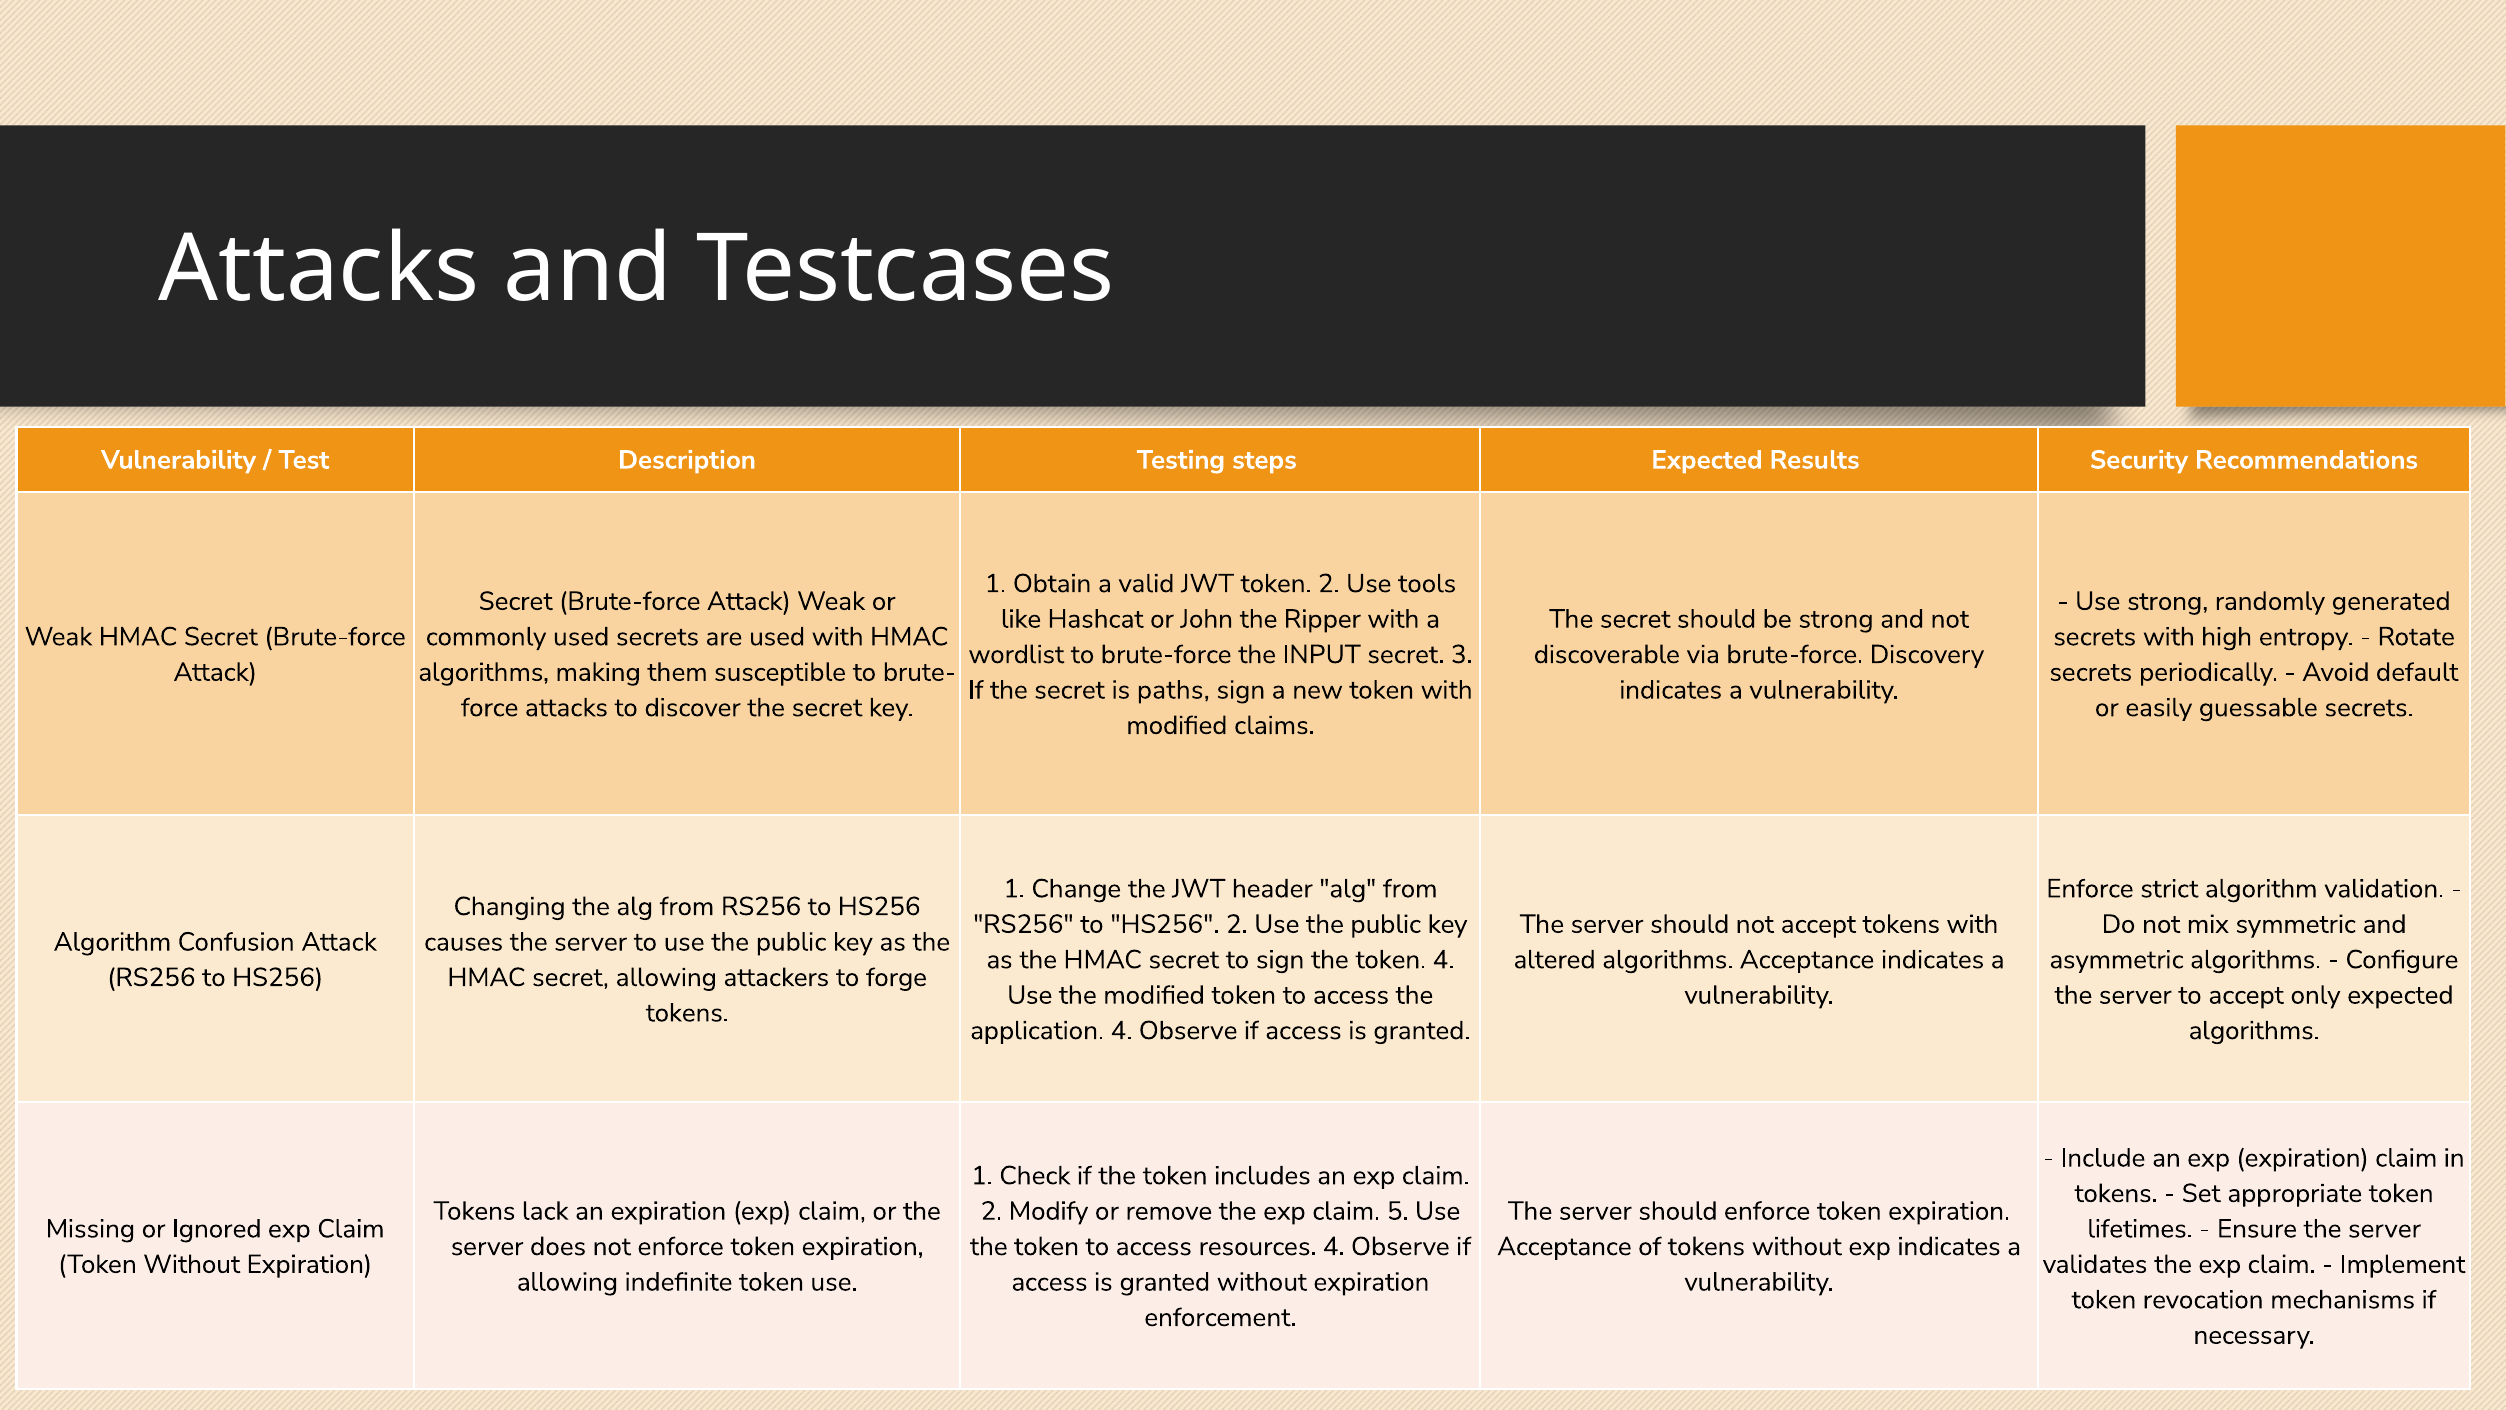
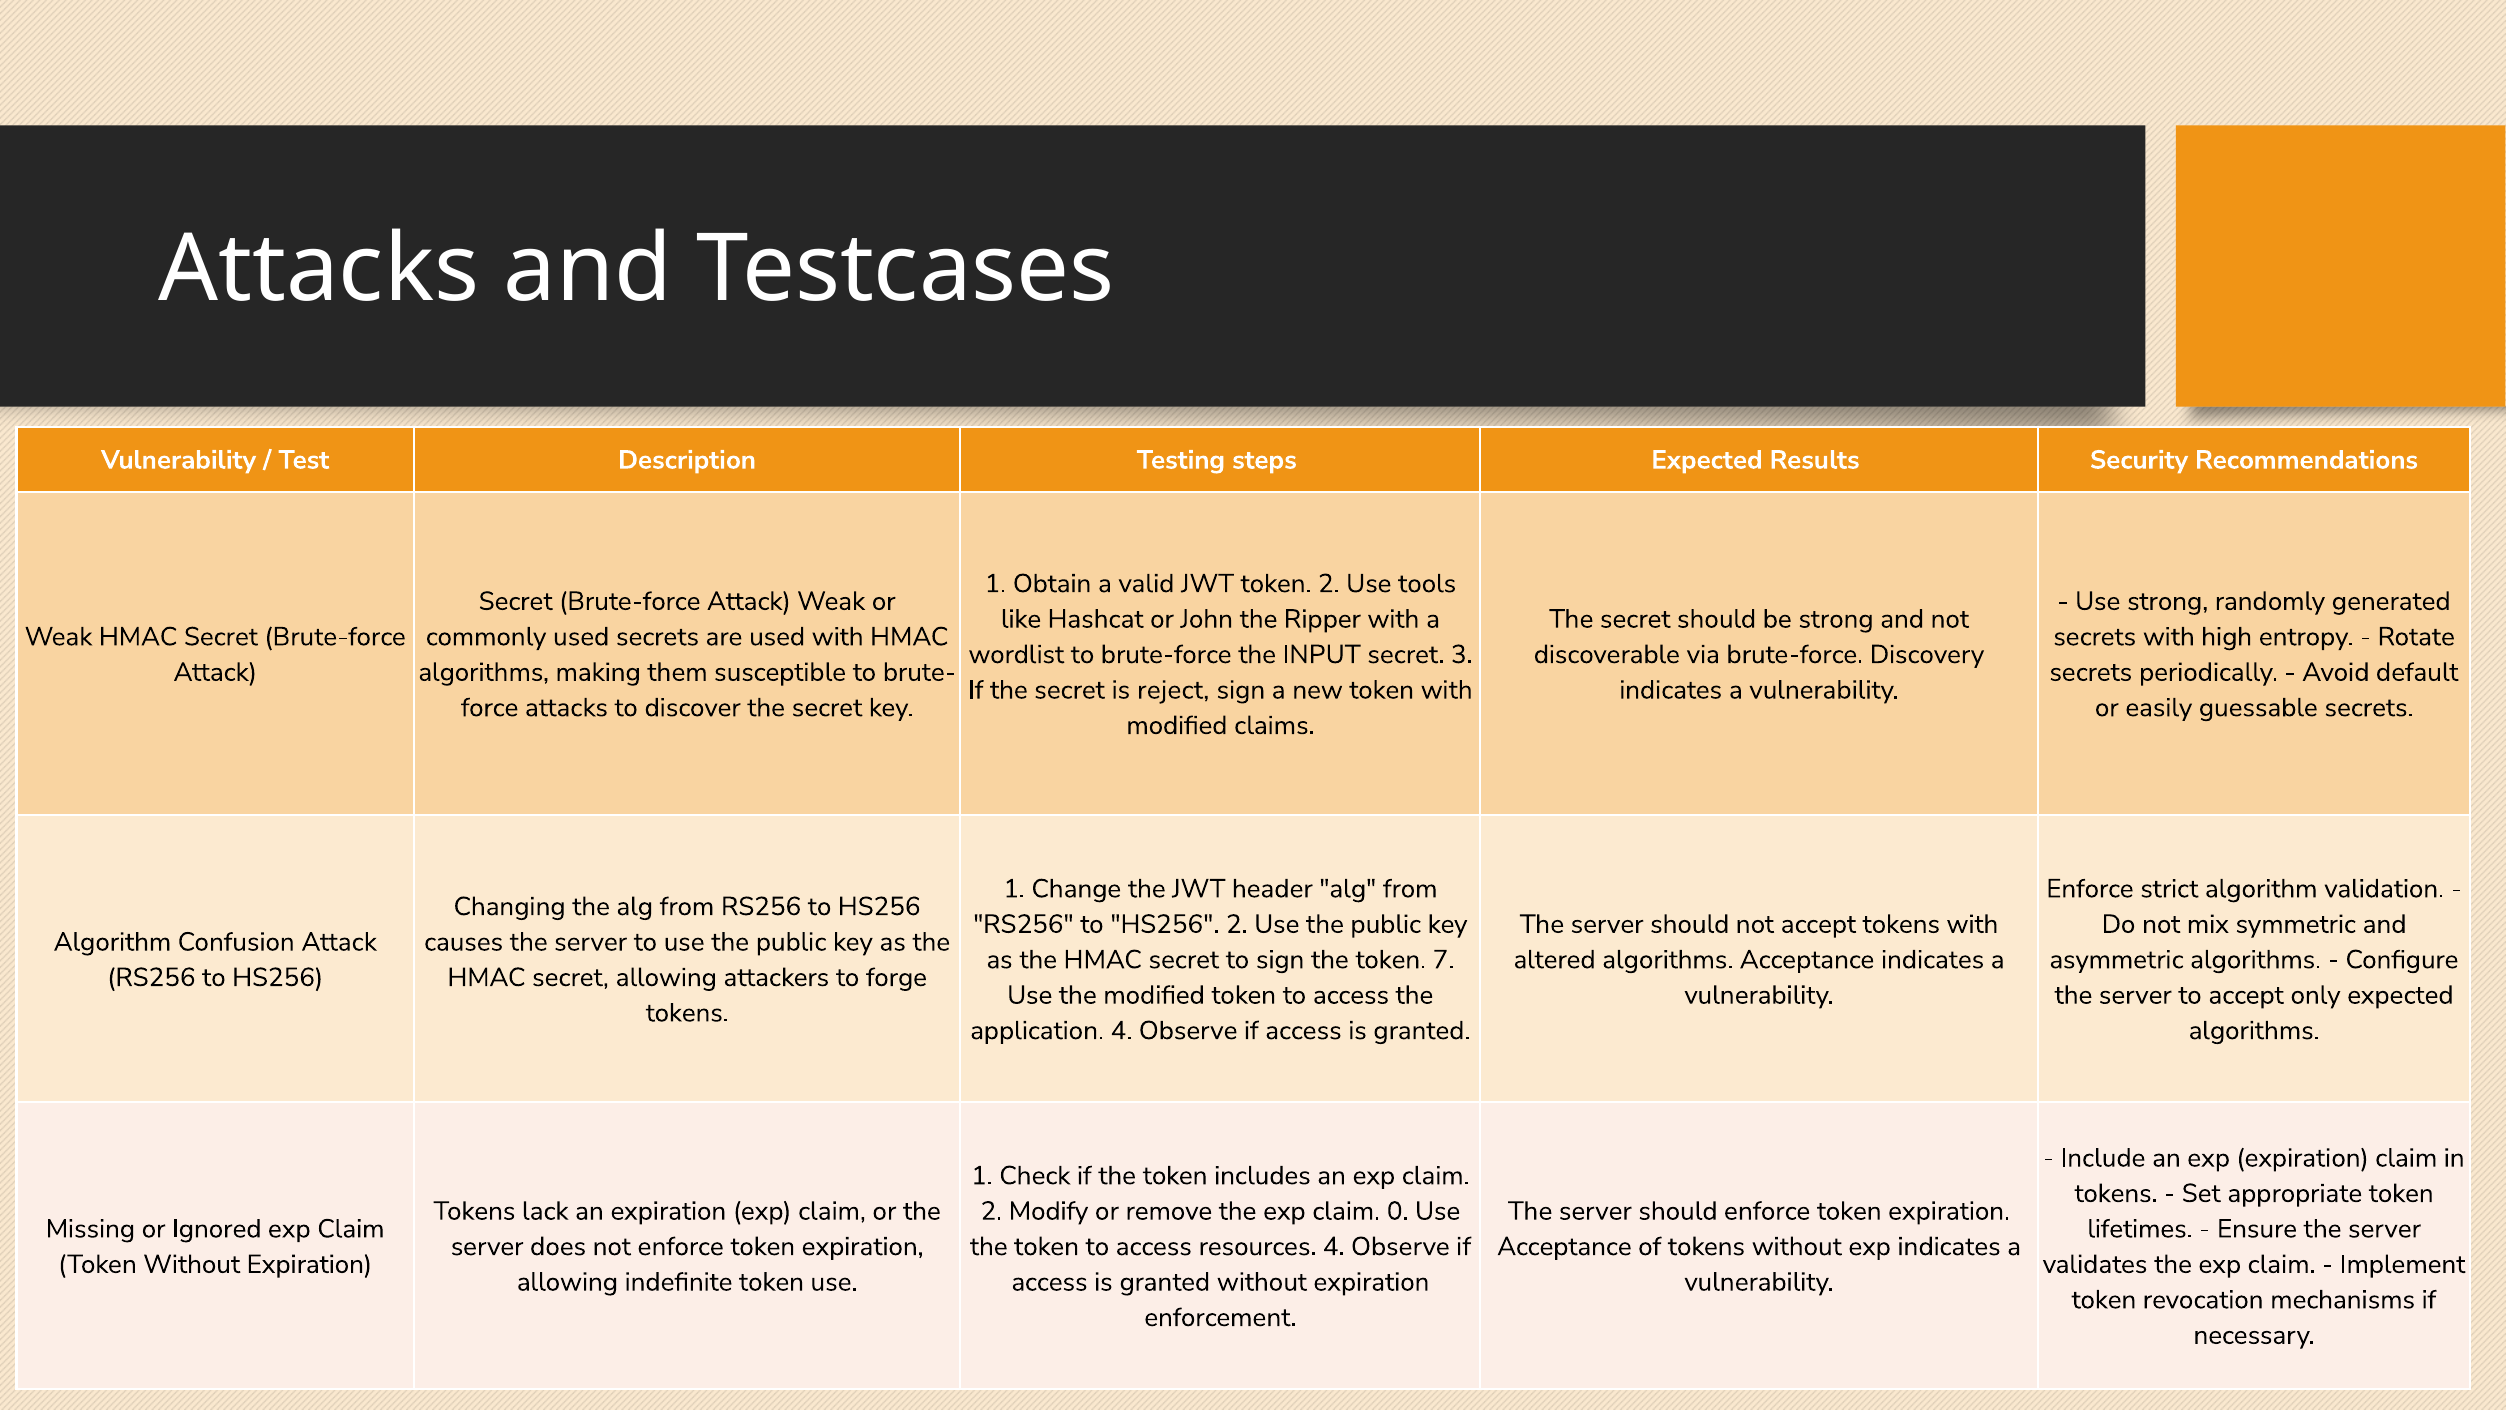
paths: paths -> reject
token 4: 4 -> 7
5: 5 -> 0
